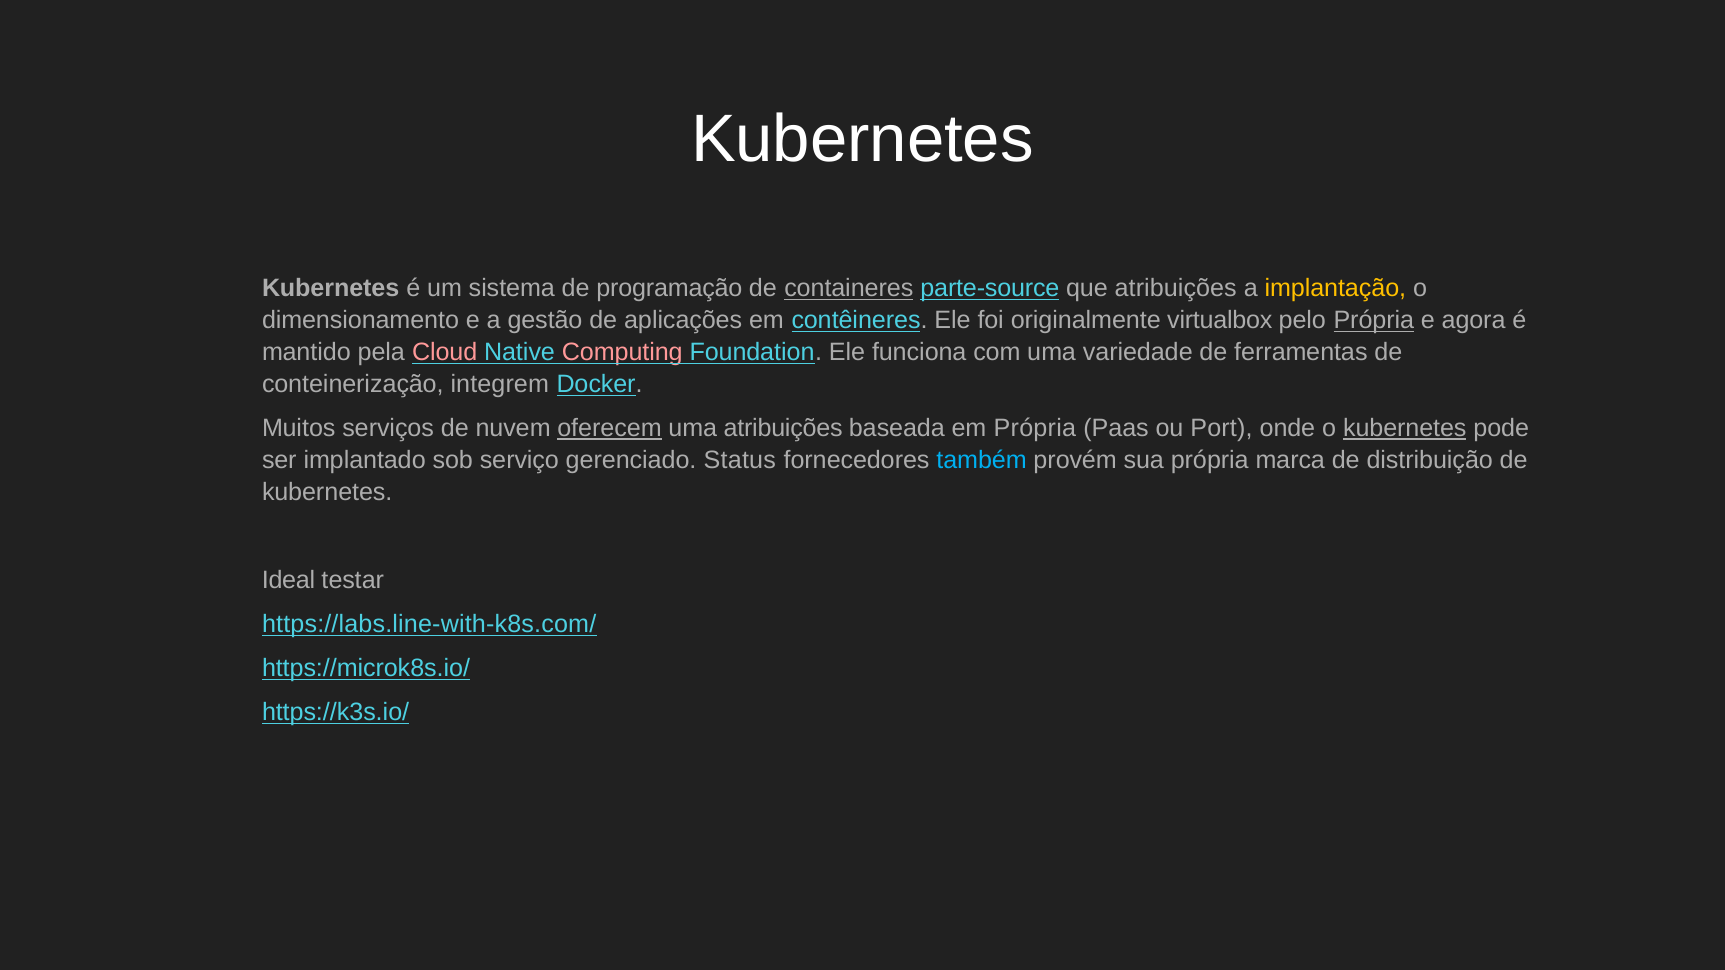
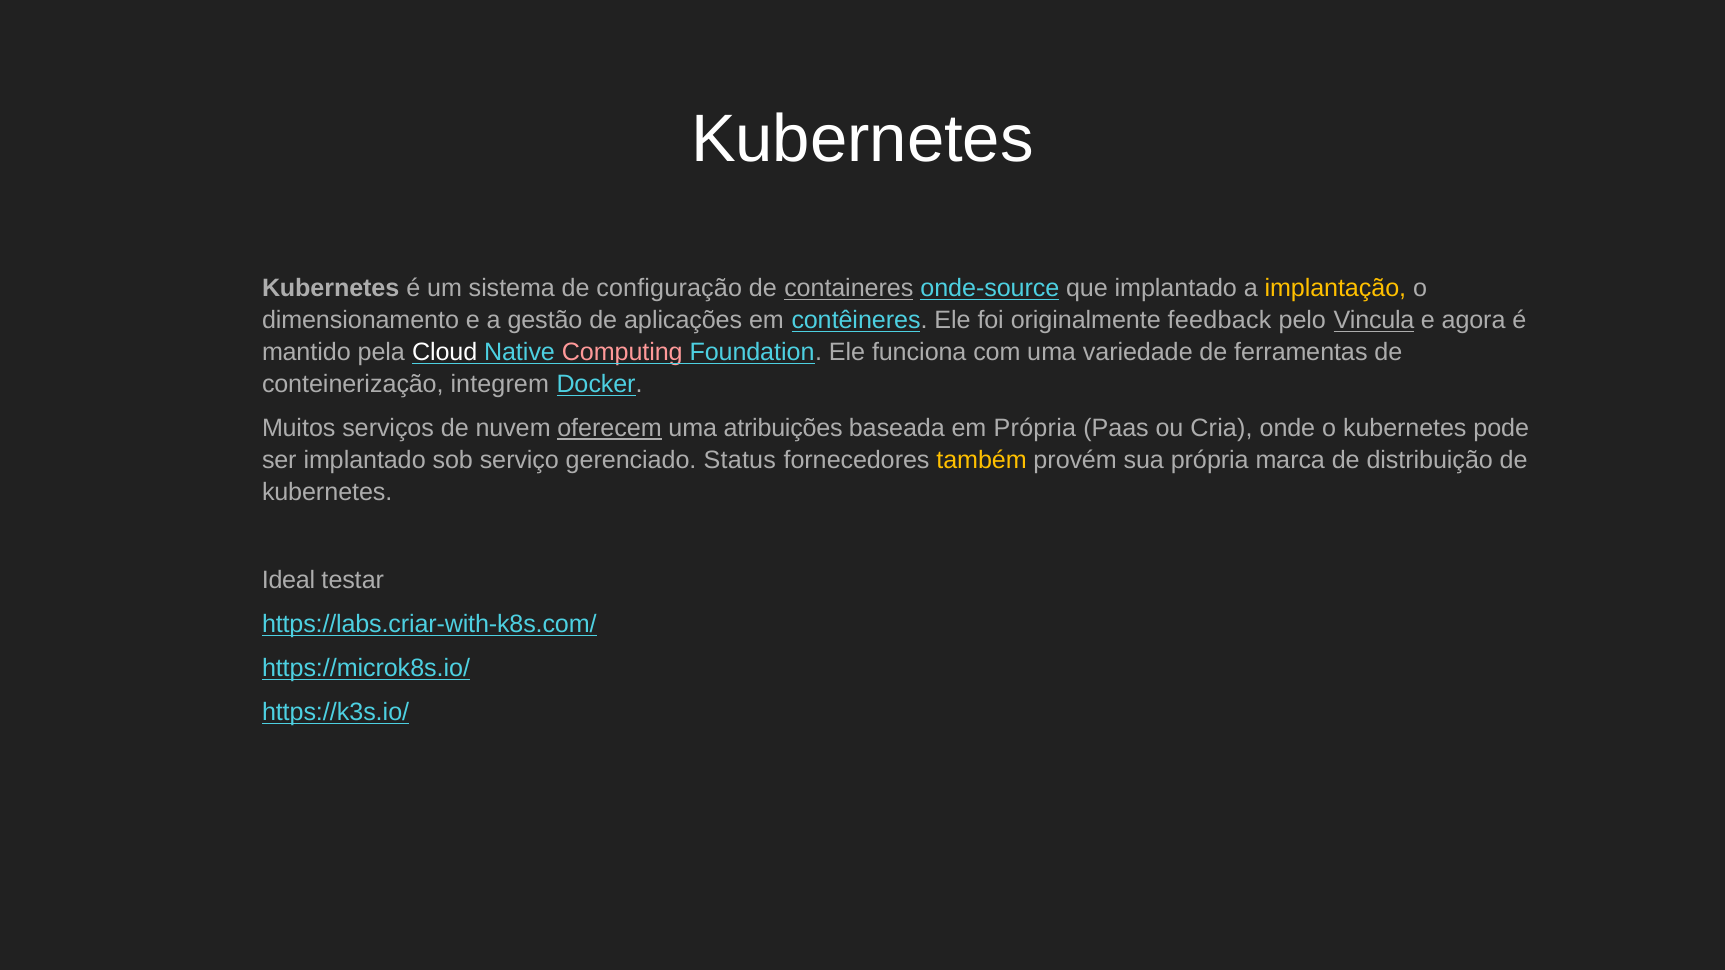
programação: programação -> configuração
parte-source: parte-source -> onde-source
que atribuições: atribuições -> implantado
virtualbox: virtualbox -> feedback
pelo Própria: Própria -> Vincula
Cloud colour: pink -> white
Port: Port -> Cria
kubernetes at (1405, 429) underline: present -> none
também colour: light blue -> yellow
https://labs.line-with-k8s.com/: https://labs.line-with-k8s.com/ -> https://labs.criar-with-k8s.com/
